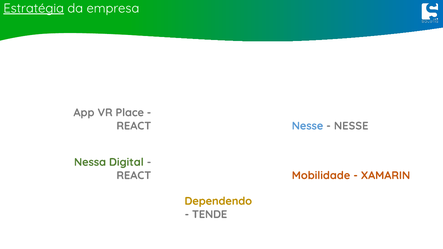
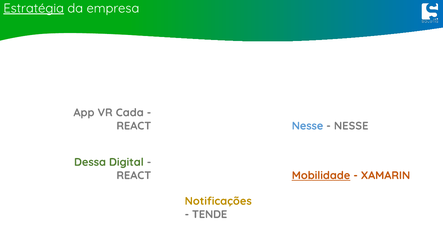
Place: Place -> Cada
Nessa: Nessa -> Dessa
Mobilidade underline: none -> present
Dependendo: Dependendo -> Notificações
